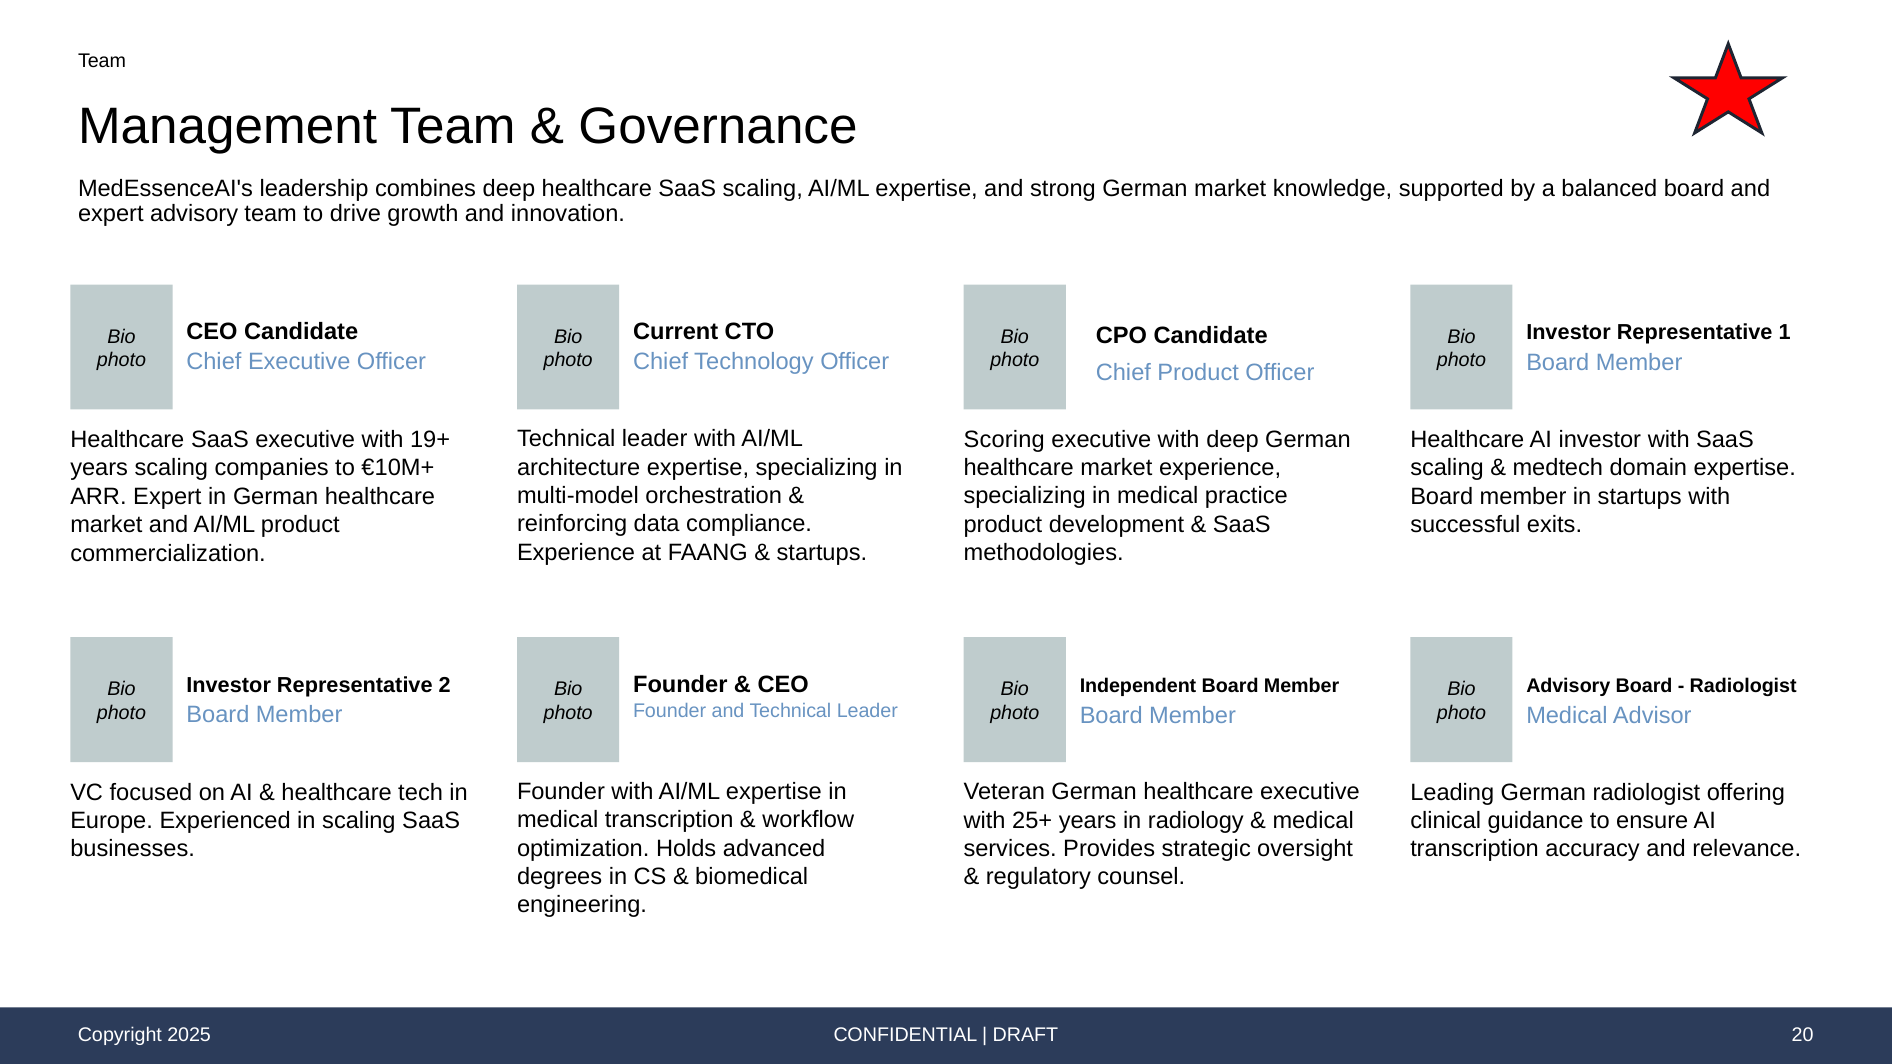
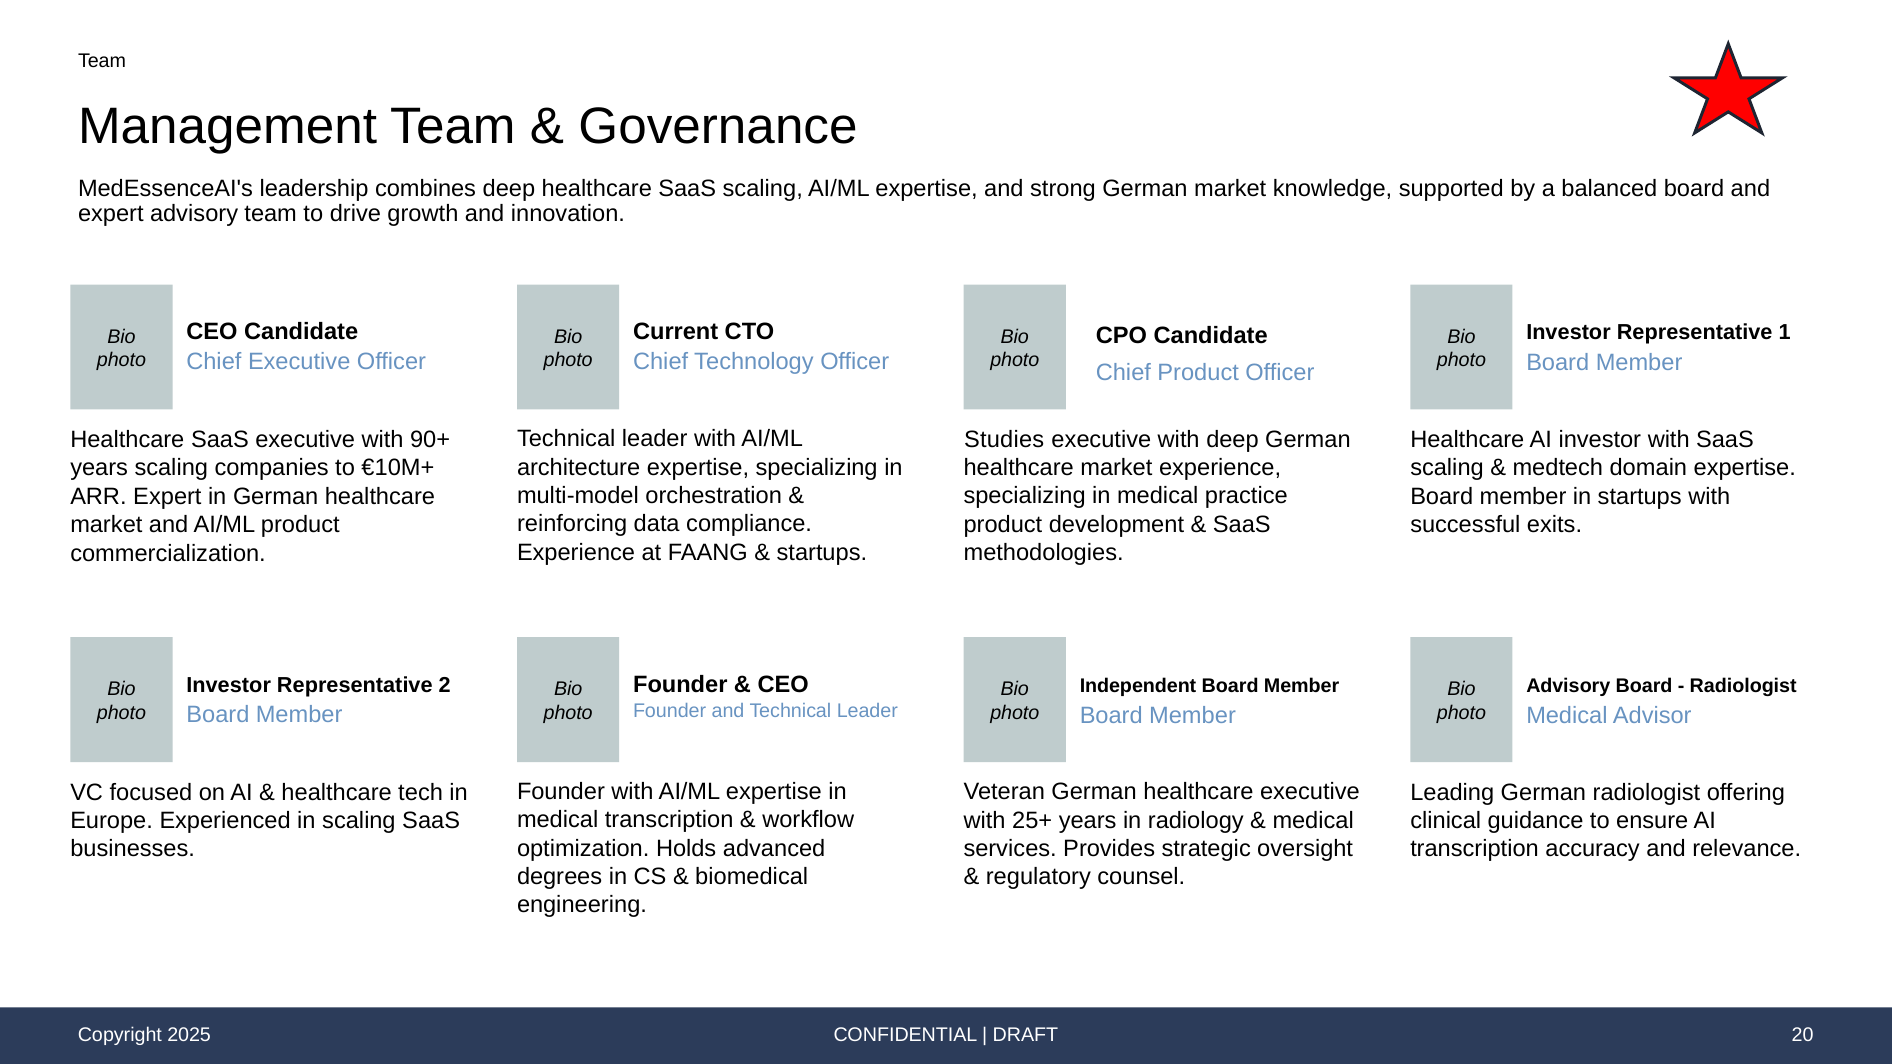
Scoring: Scoring -> Studies
19+: 19+ -> 90+
